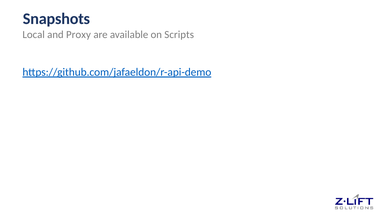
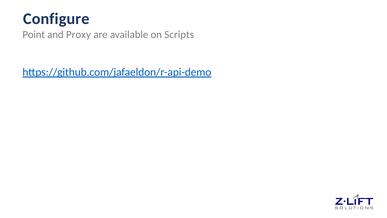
Snapshots: Snapshots -> Configure
Local: Local -> Point
